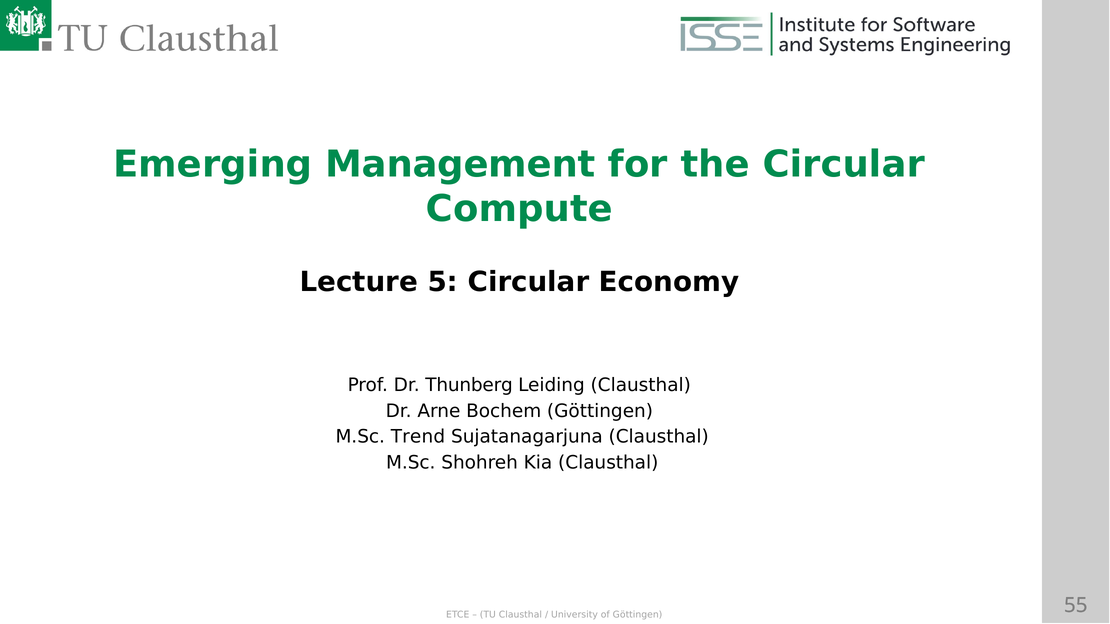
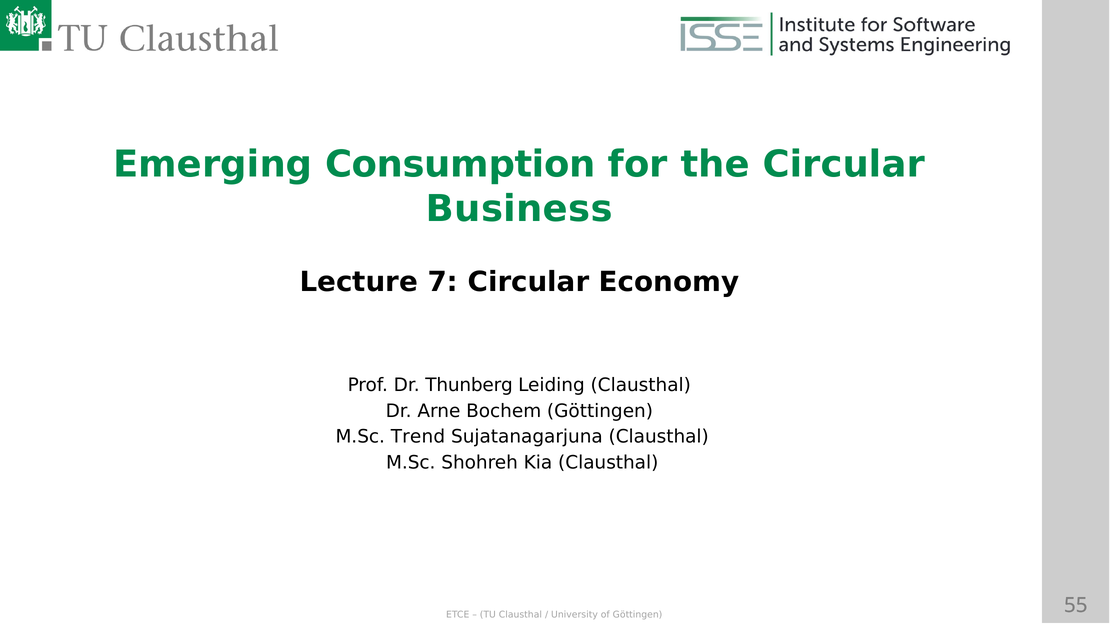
Management: Management -> Consumption
Compute: Compute -> Business
5: 5 -> 7
